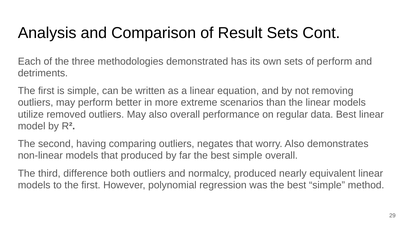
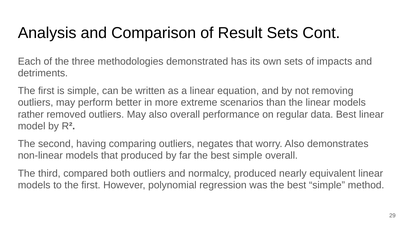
of perform: perform -> impacts
utilize: utilize -> rather
difference: difference -> compared
